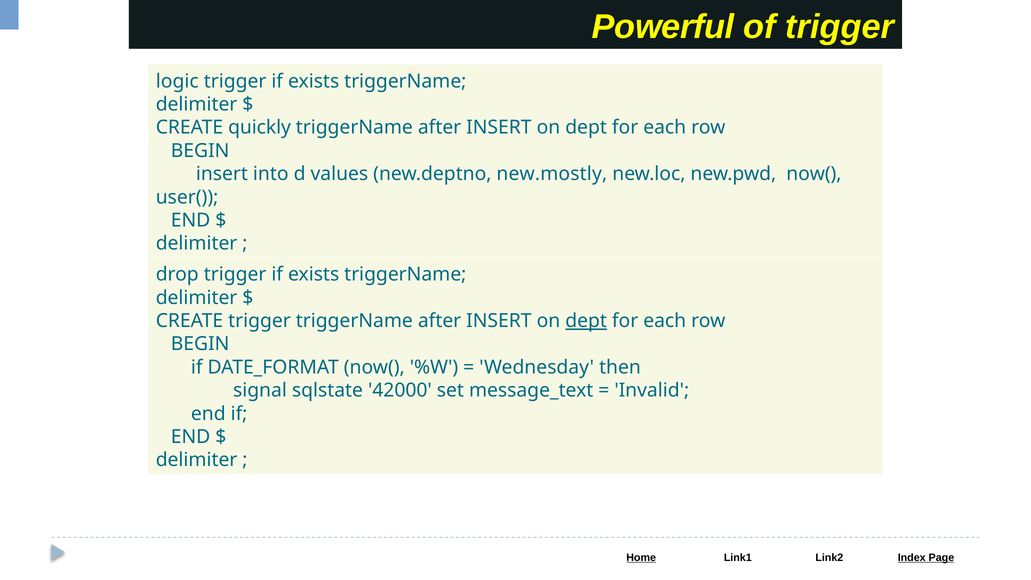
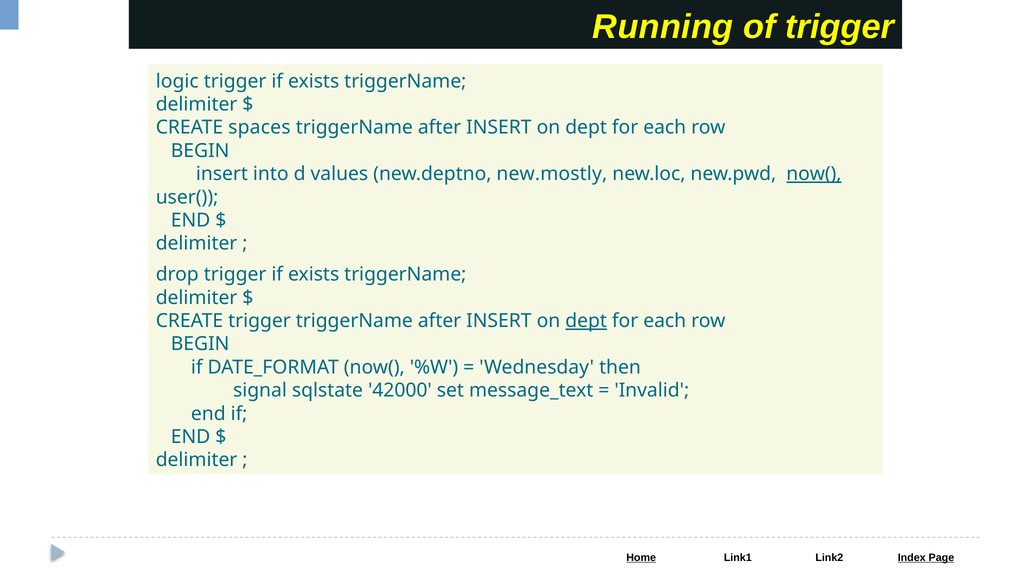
Powerful: Powerful -> Running
quickly: quickly -> spaces
now( at (814, 174) underline: none -> present
